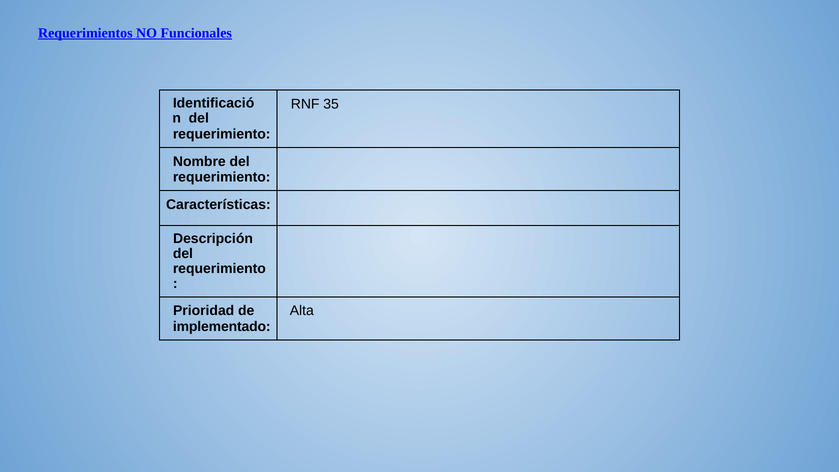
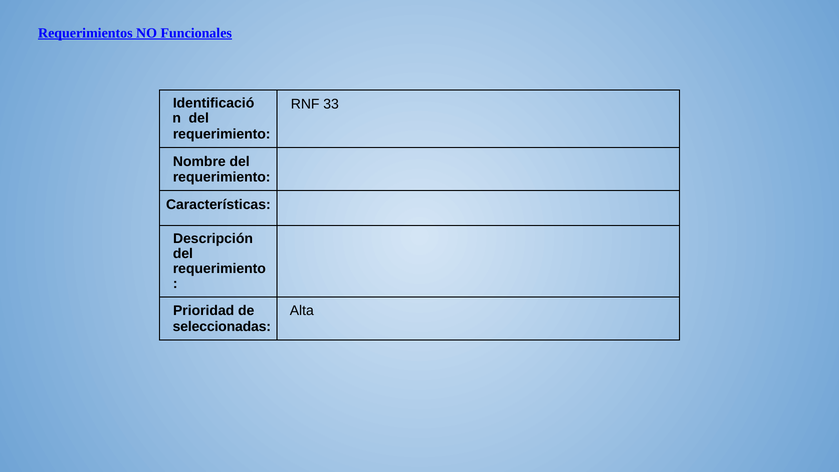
35: 35 -> 33
implementado: implementado -> seleccionadas
